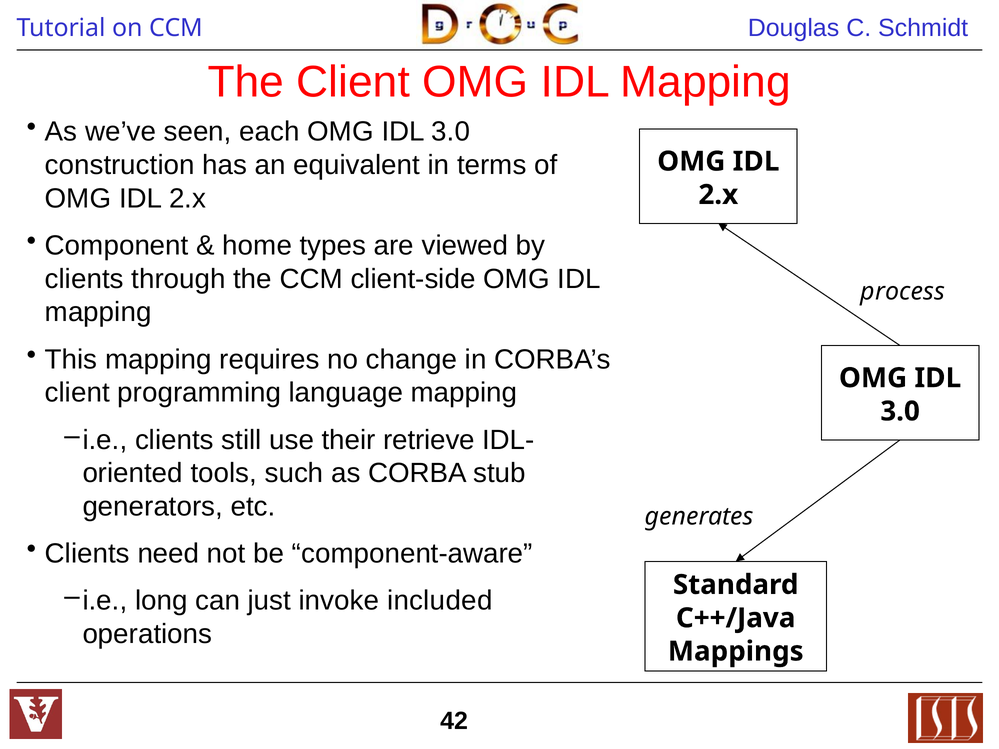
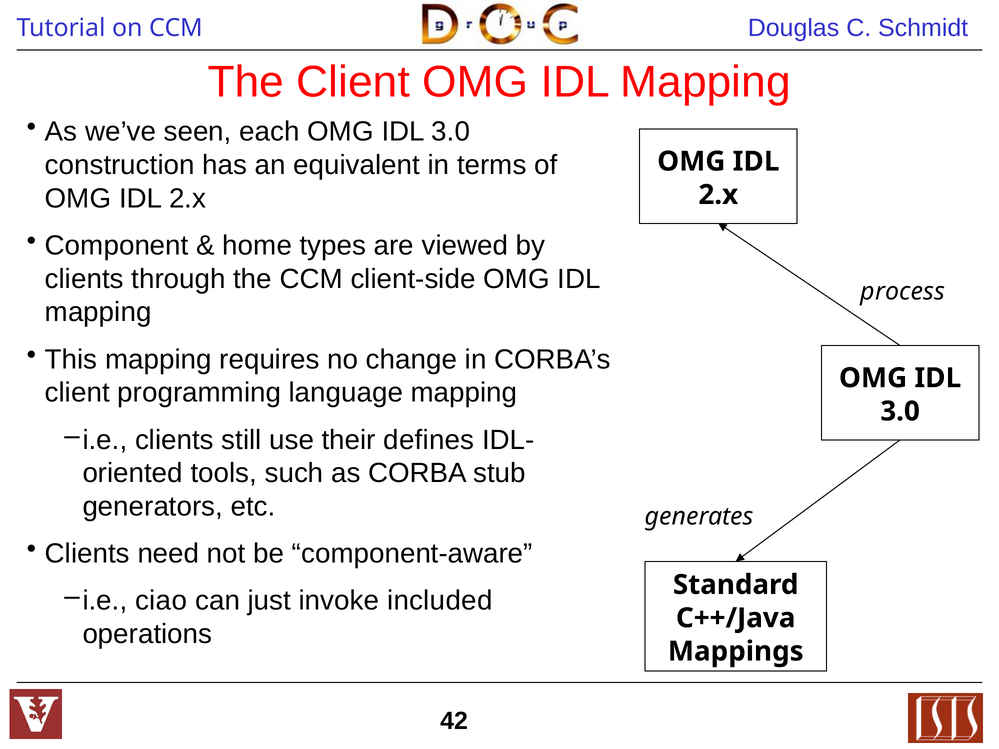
retrieve: retrieve -> defines
long: long -> ciao
